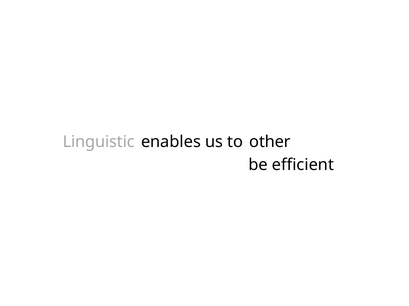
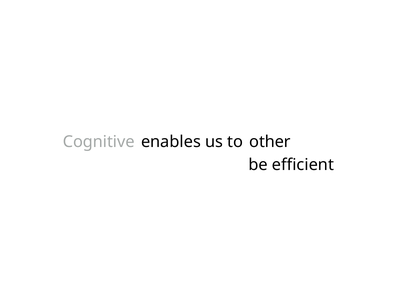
Linguistic: Linguistic -> Cognitive
